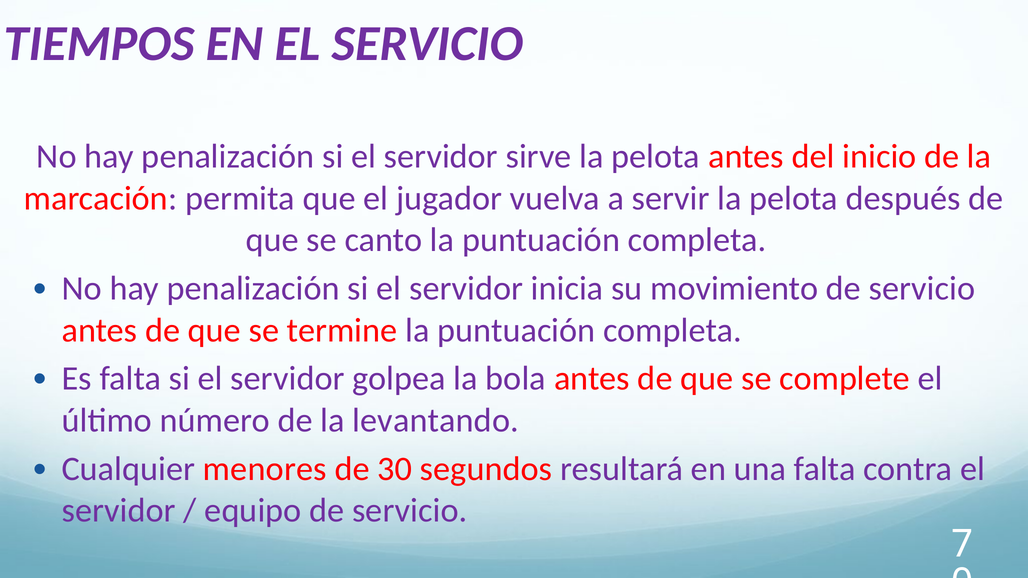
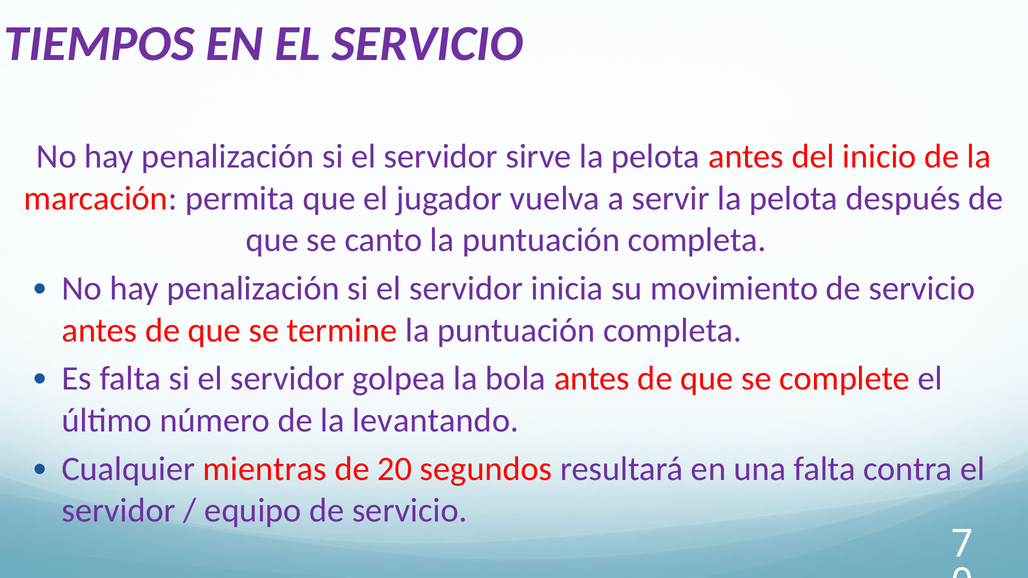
menores: menores -> mientras
30: 30 -> 20
